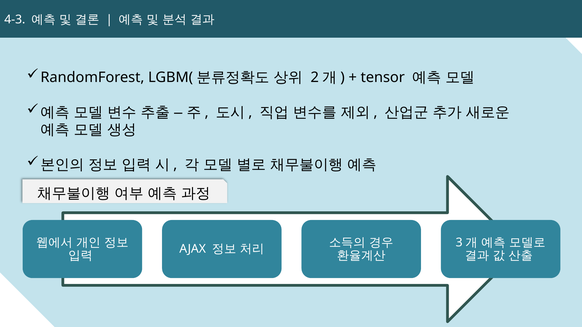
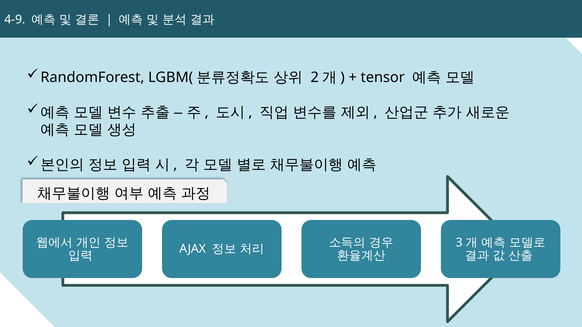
4-3: 4-3 -> 4-9
